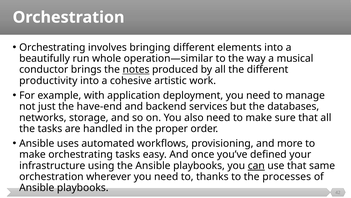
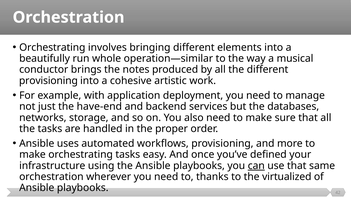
notes underline: present -> none
productivity at (48, 80): productivity -> provisioning
processes: processes -> virtualized
